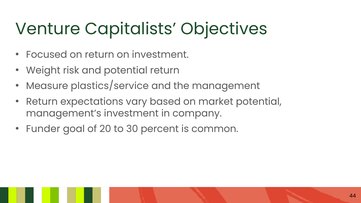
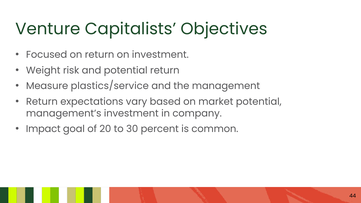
Funder: Funder -> Impact
